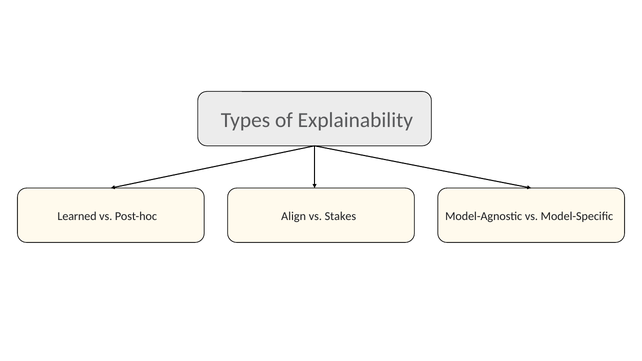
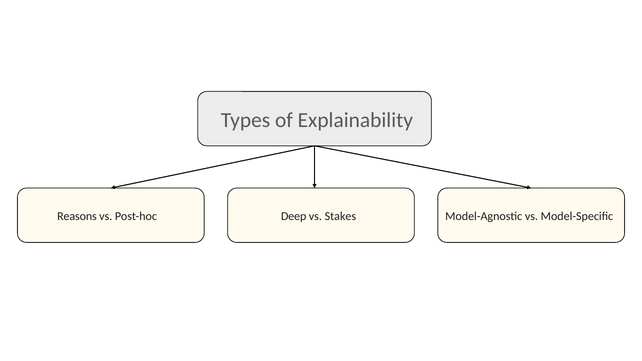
Learned: Learned -> Reasons
Align: Align -> Deep
